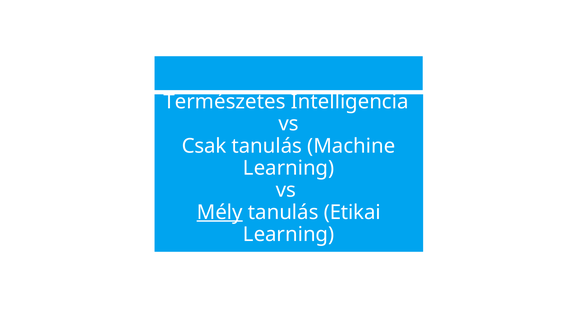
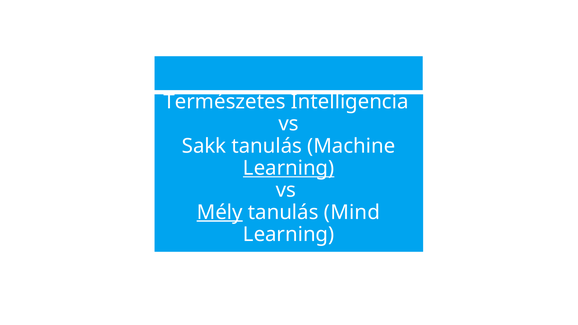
Csak: Csak -> Sakk
Learning at (289, 168) underline: none -> present
Etikai: Etikai -> Mind
